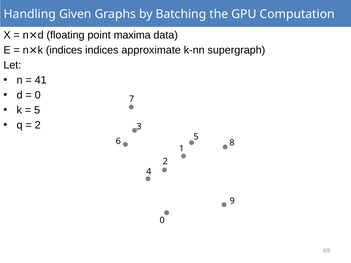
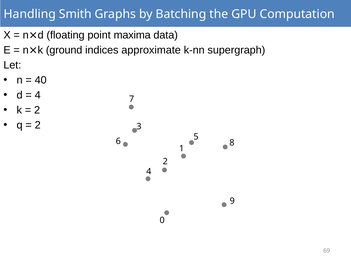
Given: Given -> Smith
k indices: indices -> ground
41: 41 -> 40
0 at (38, 95): 0 -> 4
5 at (37, 110): 5 -> 2
